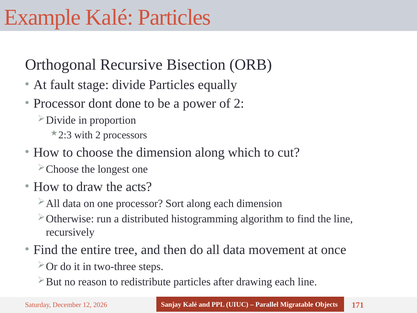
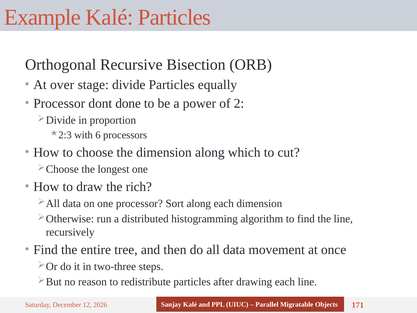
fault: fault -> over
with 2: 2 -> 6
acts: acts -> rich
